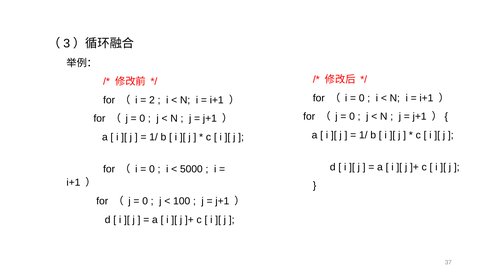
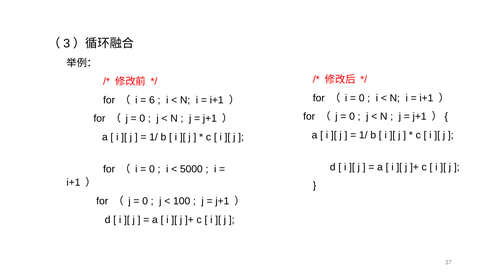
2: 2 -> 6
